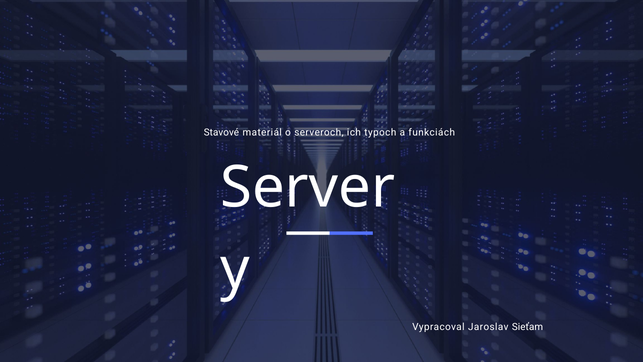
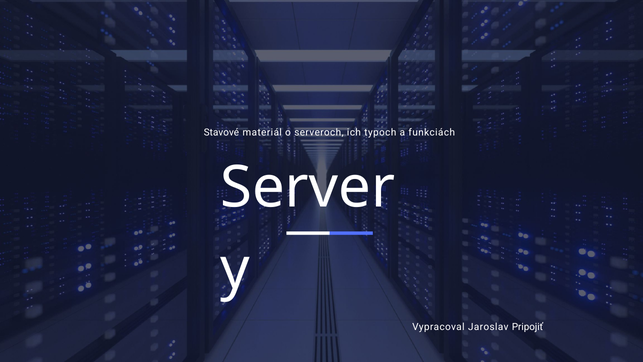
Sieťam: Sieťam -> Pripojiť
